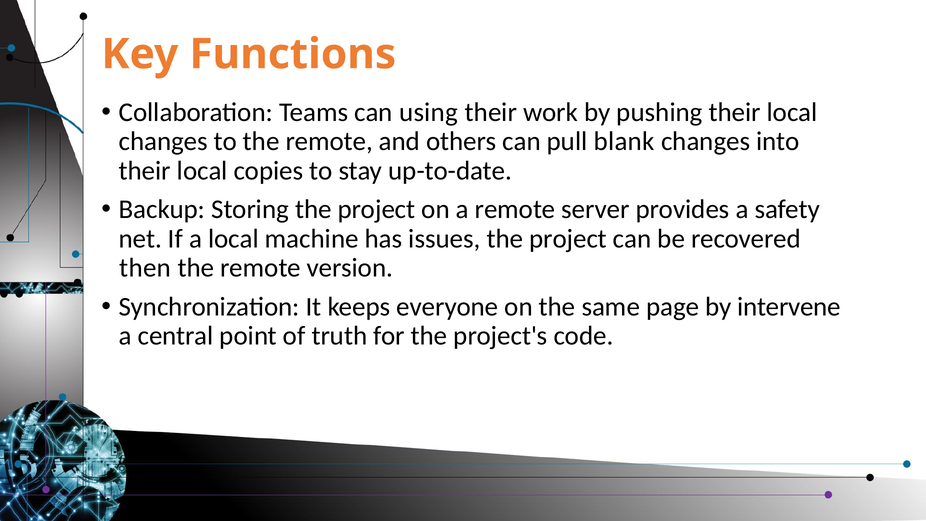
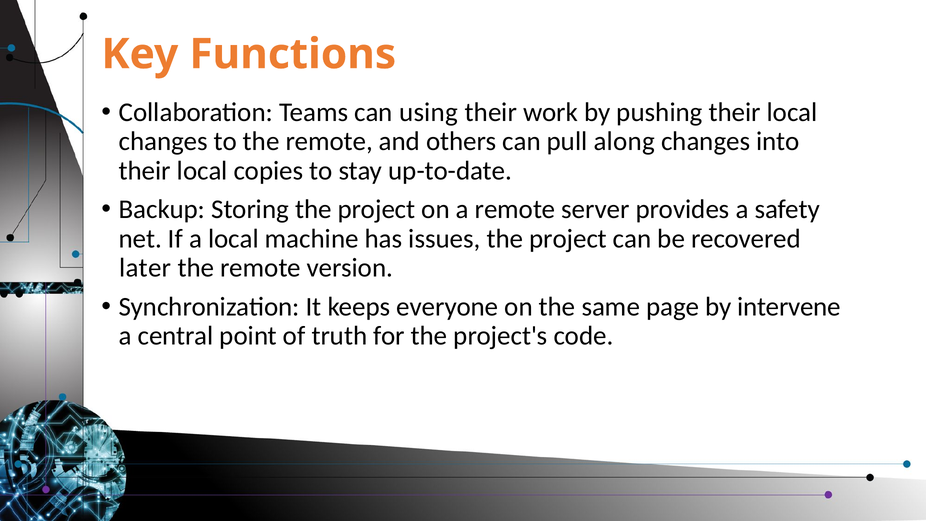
blank: blank -> along
then: then -> later
